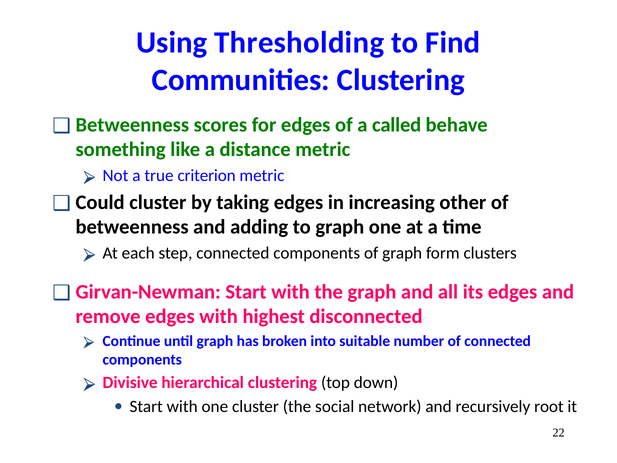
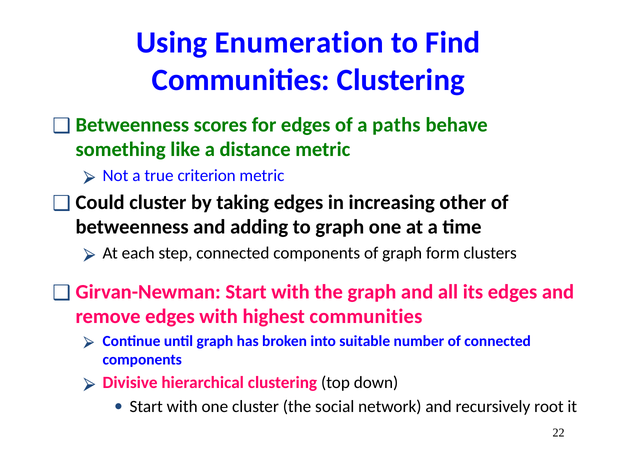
Thresholding: Thresholding -> Enumeration
called: called -> paths
highest disconnected: disconnected -> communities
